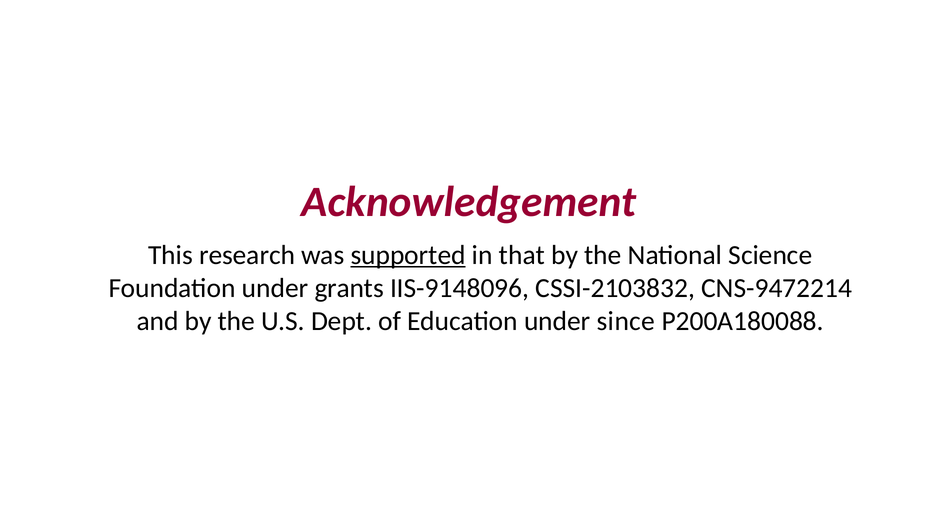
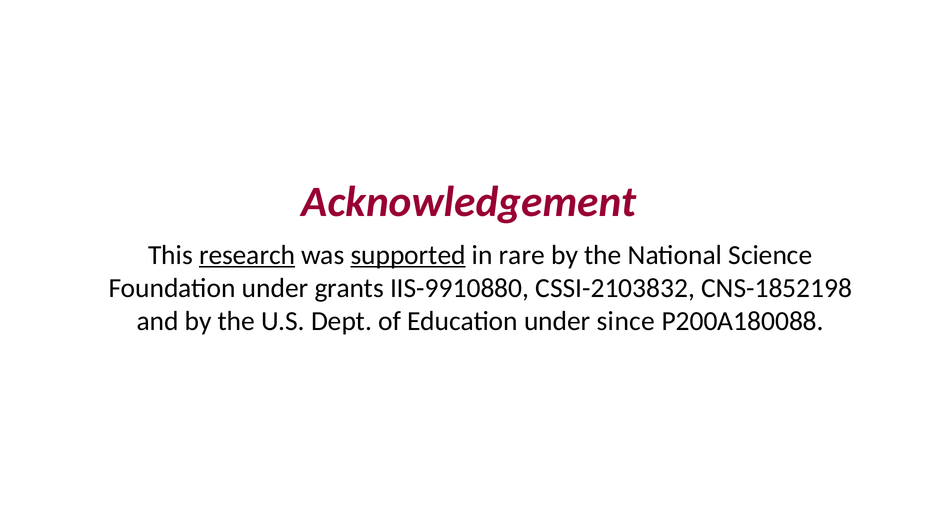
research underline: none -> present
that: that -> rare
IIS-9148096: IIS-9148096 -> IIS-9910880
CNS-9472214: CNS-9472214 -> CNS-1852198
